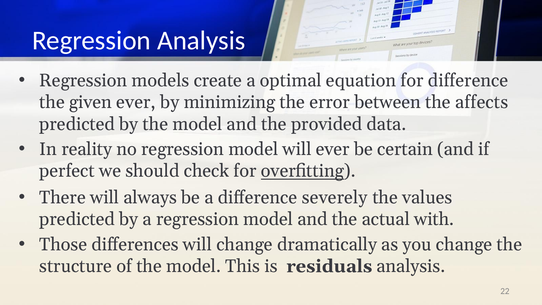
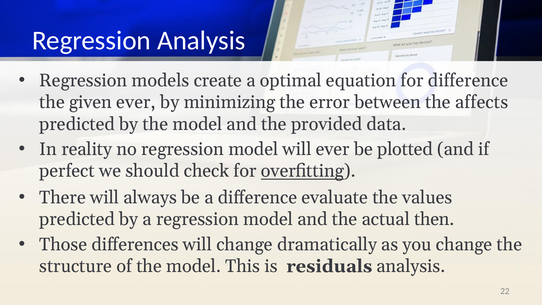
certain: certain -> plotted
severely: severely -> evaluate
with: with -> then
